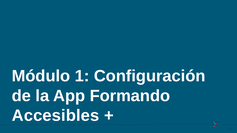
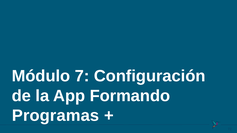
1: 1 -> 7
Accesibles: Accesibles -> Programas
